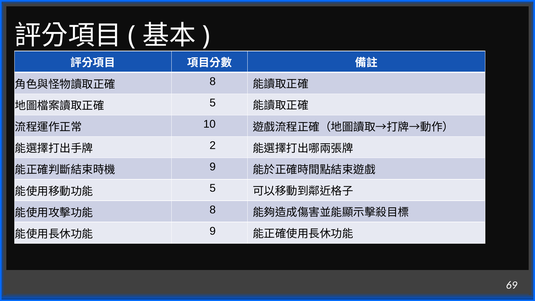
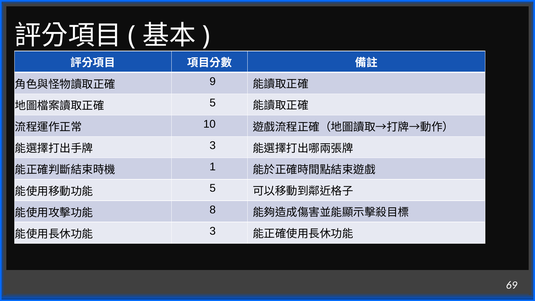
8 at (213, 81): 8 -> 9
2 at (213, 145): 2 -> 3
9 at (213, 167): 9 -> 1
9 at (213, 231): 9 -> 3
